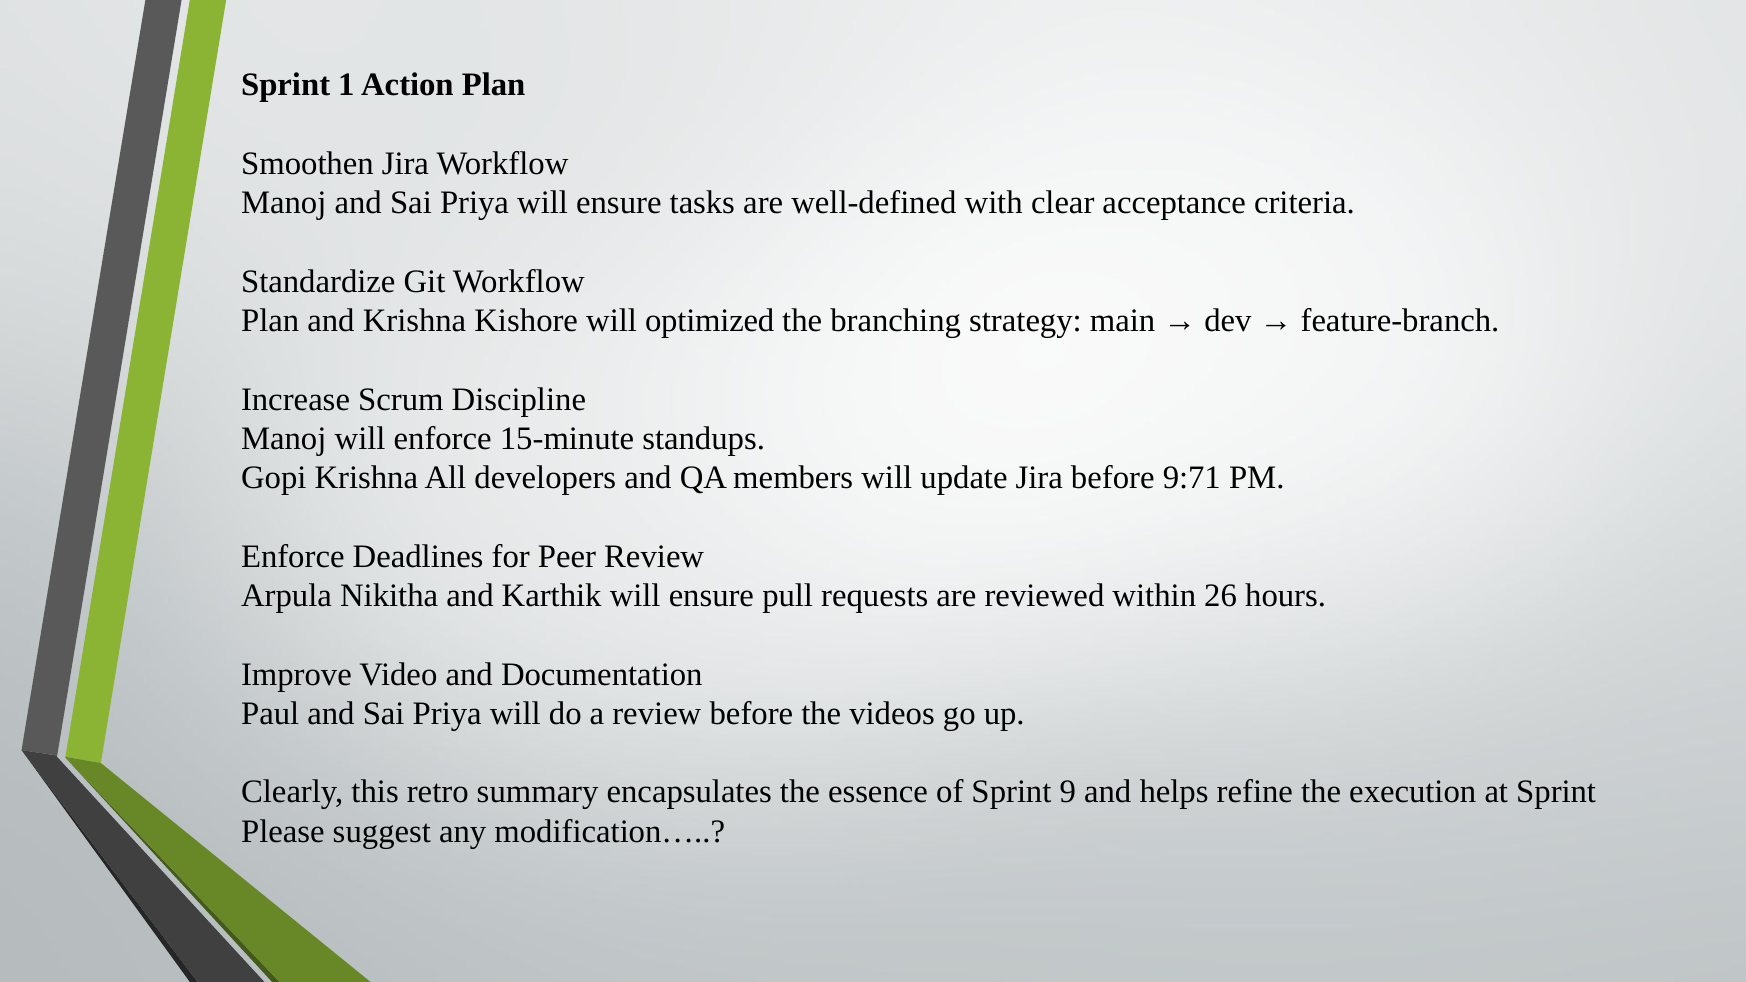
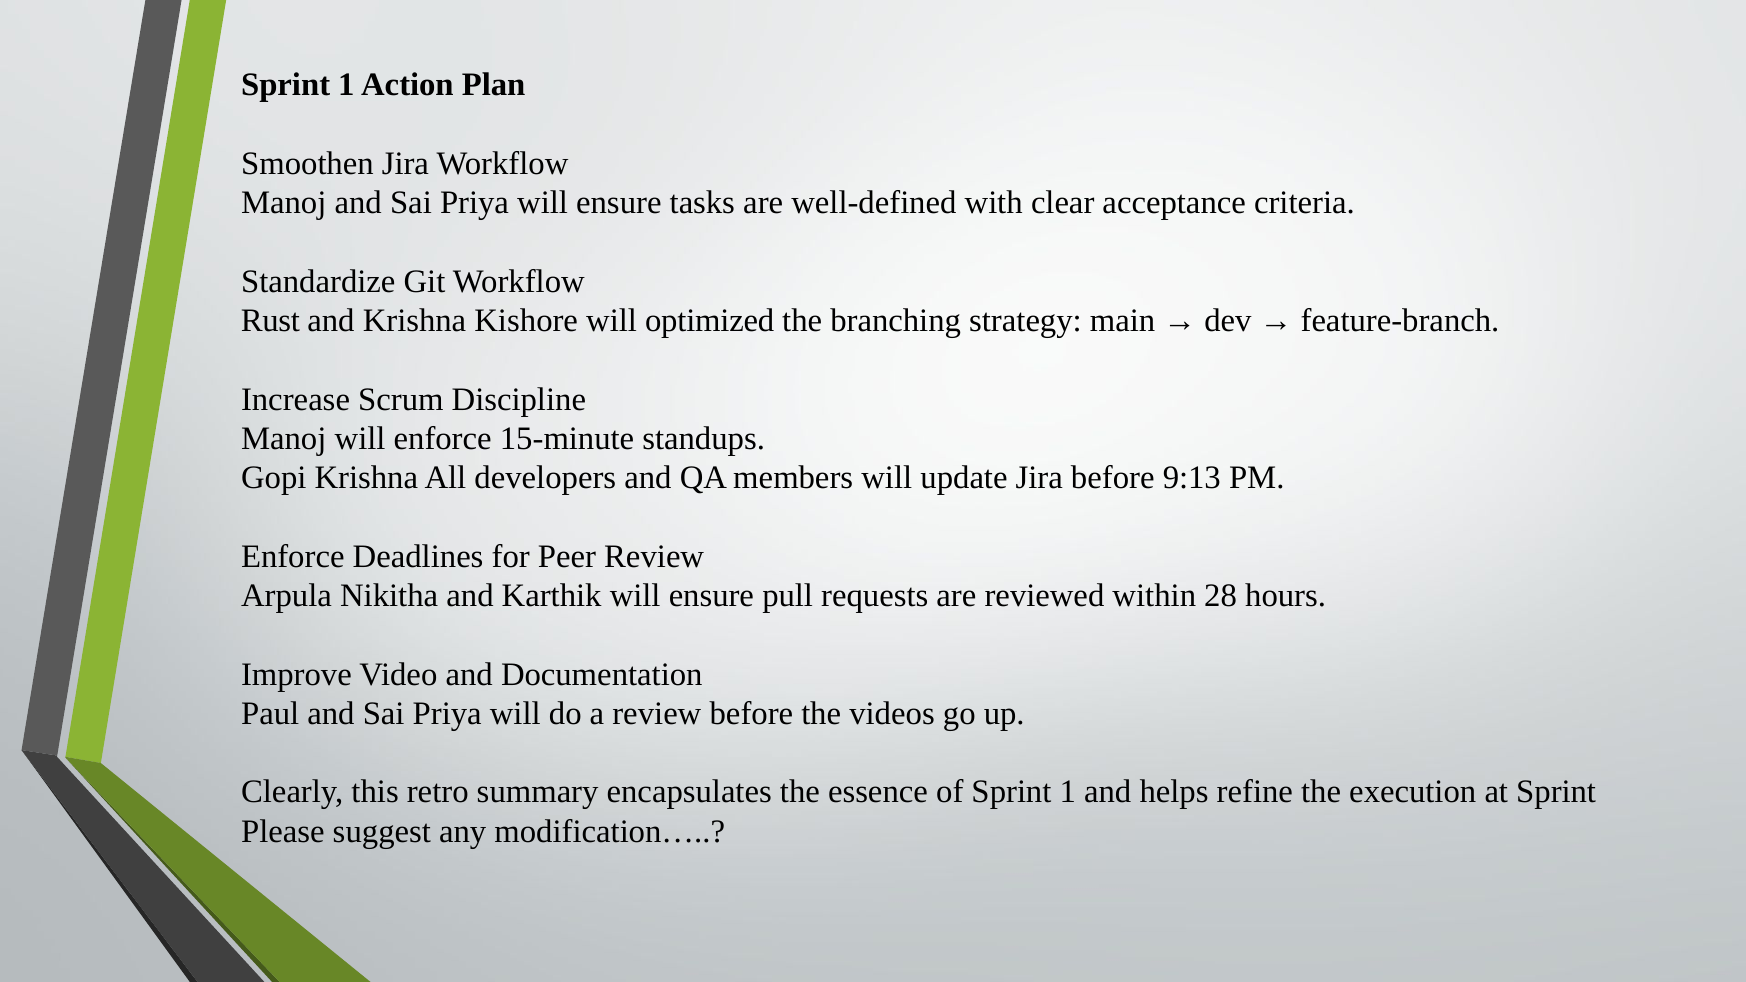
Plan at (270, 321): Plan -> Rust
9:71: 9:71 -> 9:13
26: 26 -> 28
of Sprint 9: 9 -> 1
